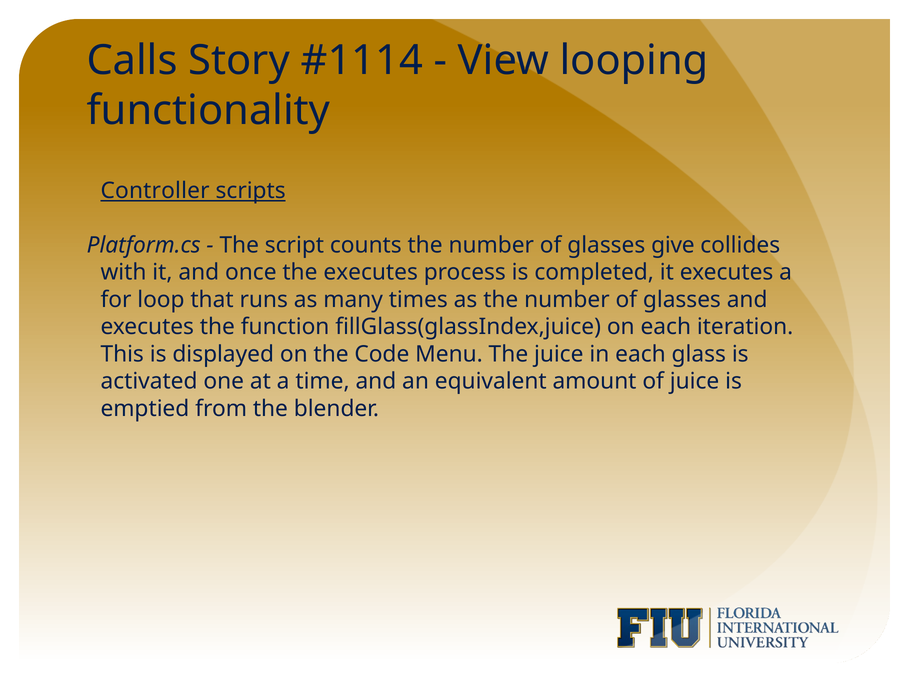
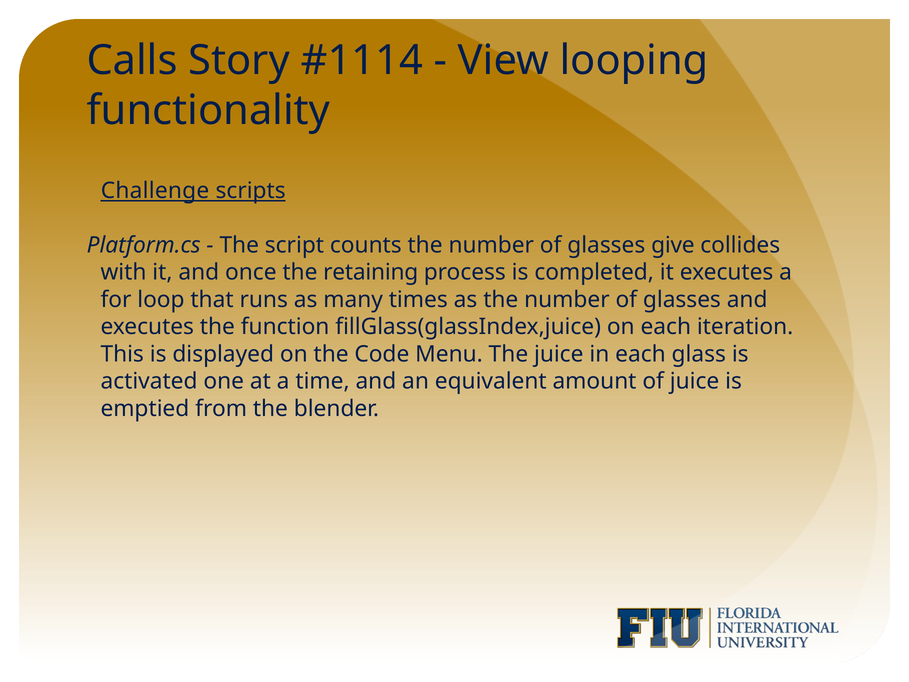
Controller: Controller -> Challenge
the executes: executes -> retaining
